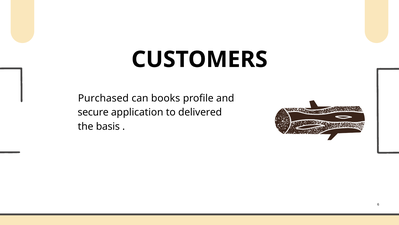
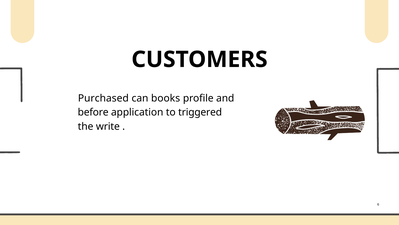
secure: secure -> before
delivered: delivered -> triggered
basis: basis -> write
